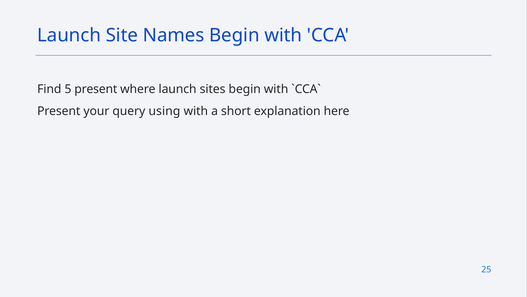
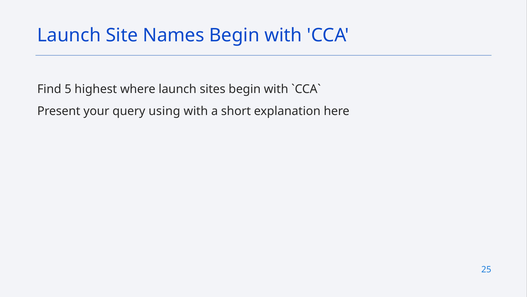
5 present: present -> highest
